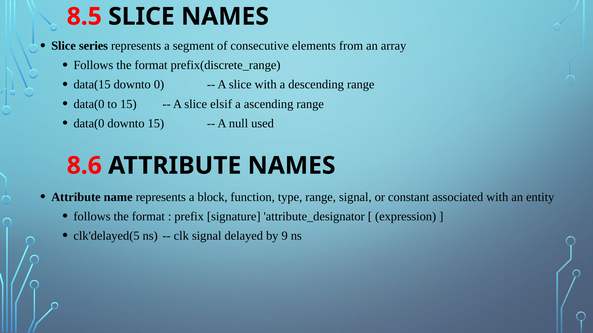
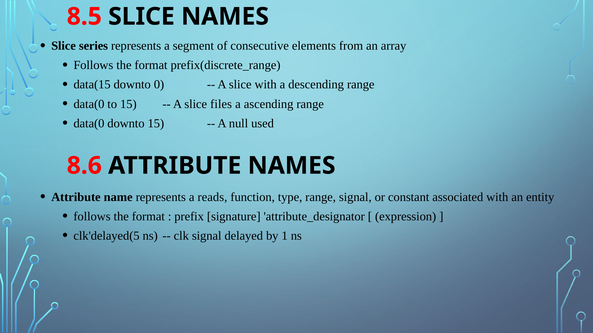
elsif: elsif -> files
block: block -> reads
9: 9 -> 1
